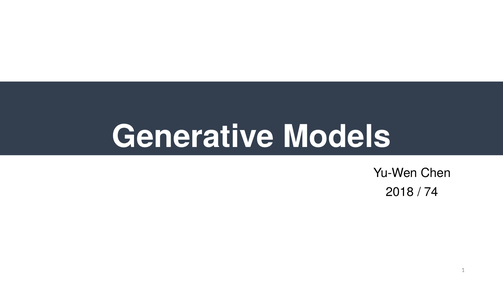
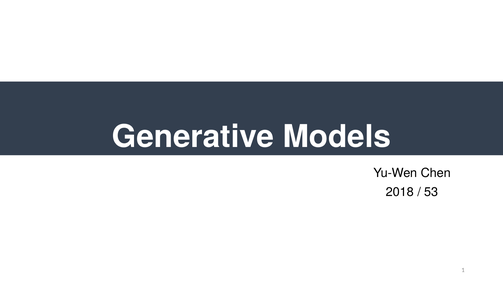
74: 74 -> 53
